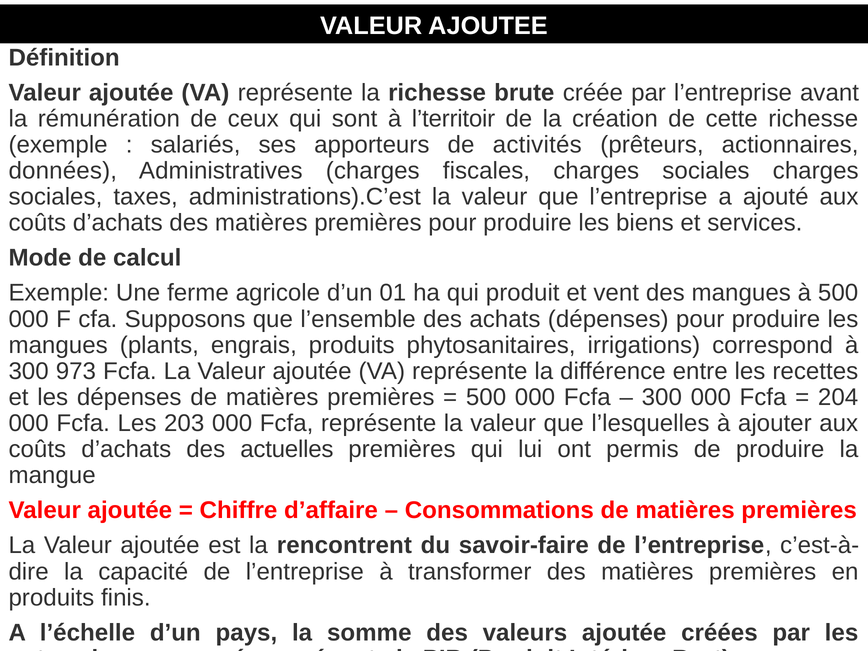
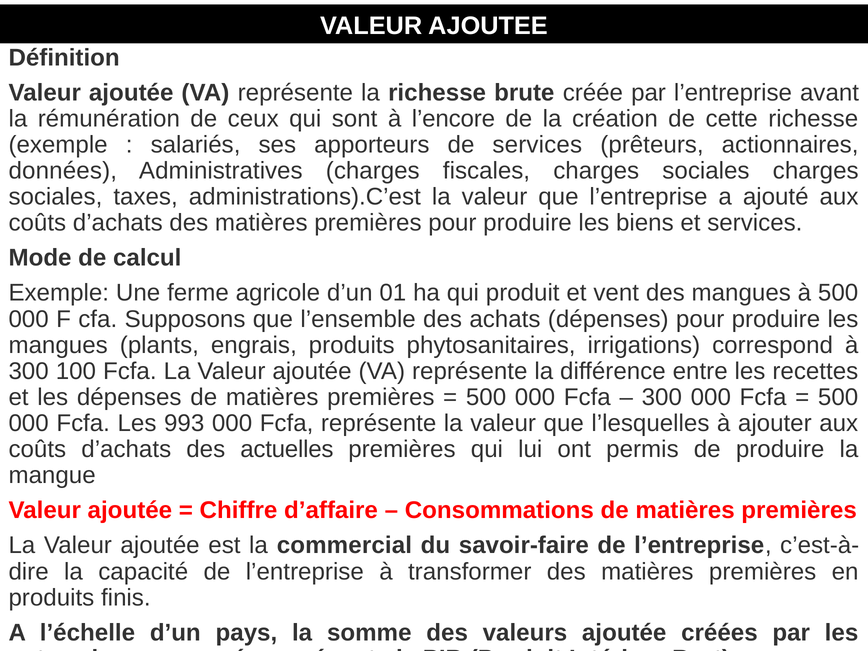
l’territoir: l’territoir -> l’encore
de activités: activités -> services
973: 973 -> 100
204 at (838, 397): 204 -> 500
203: 203 -> 993
rencontrent: rencontrent -> commercial
